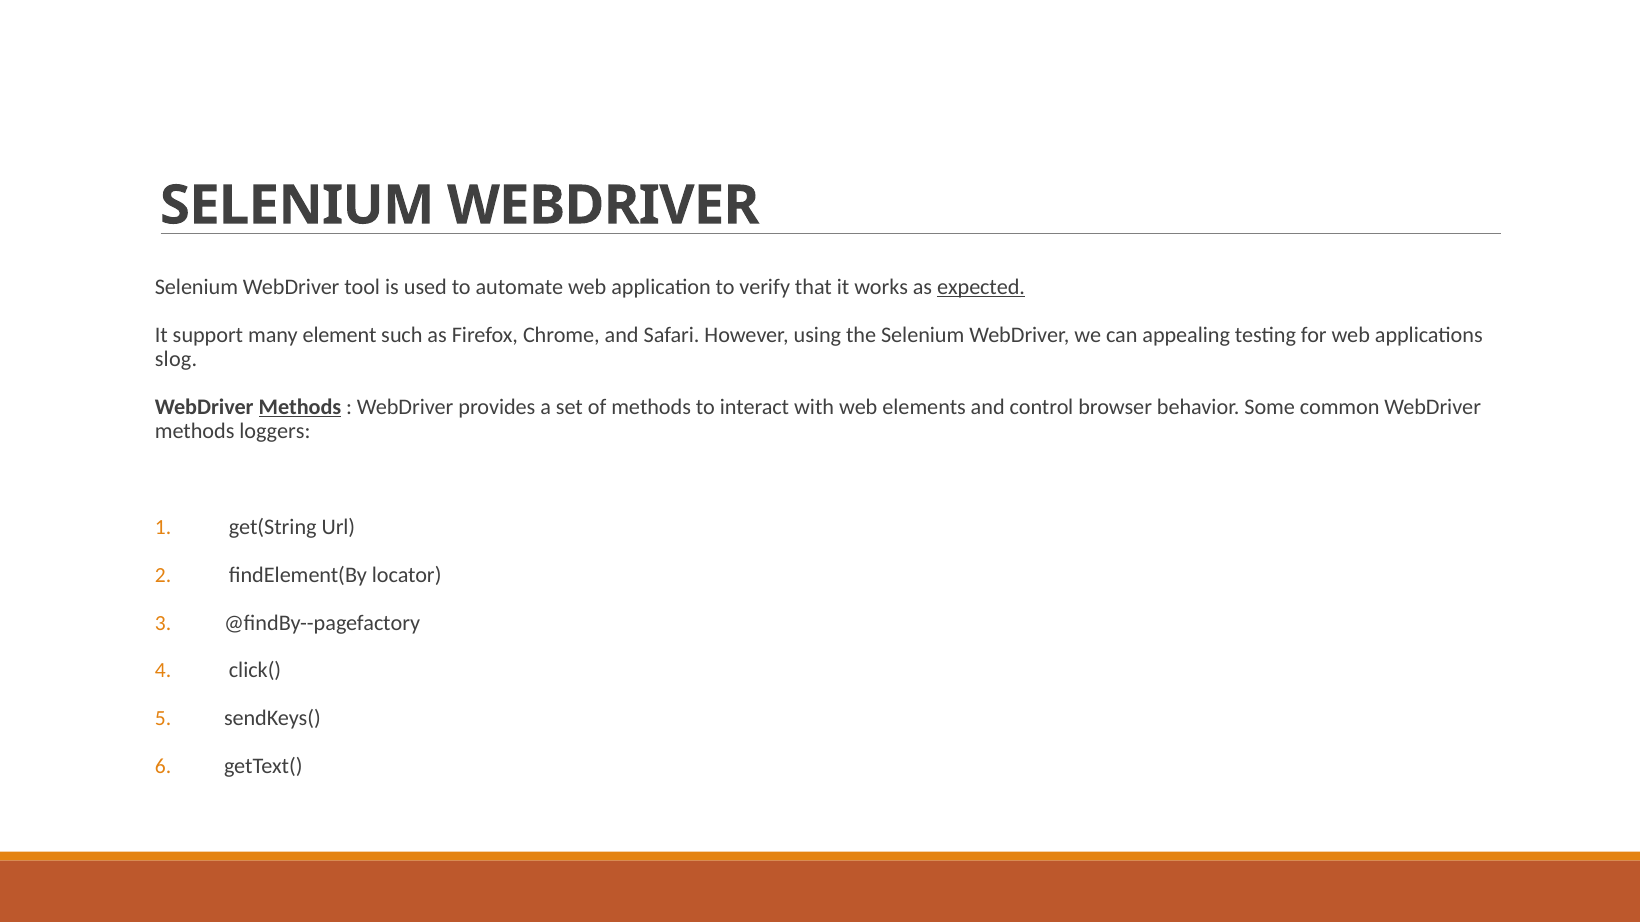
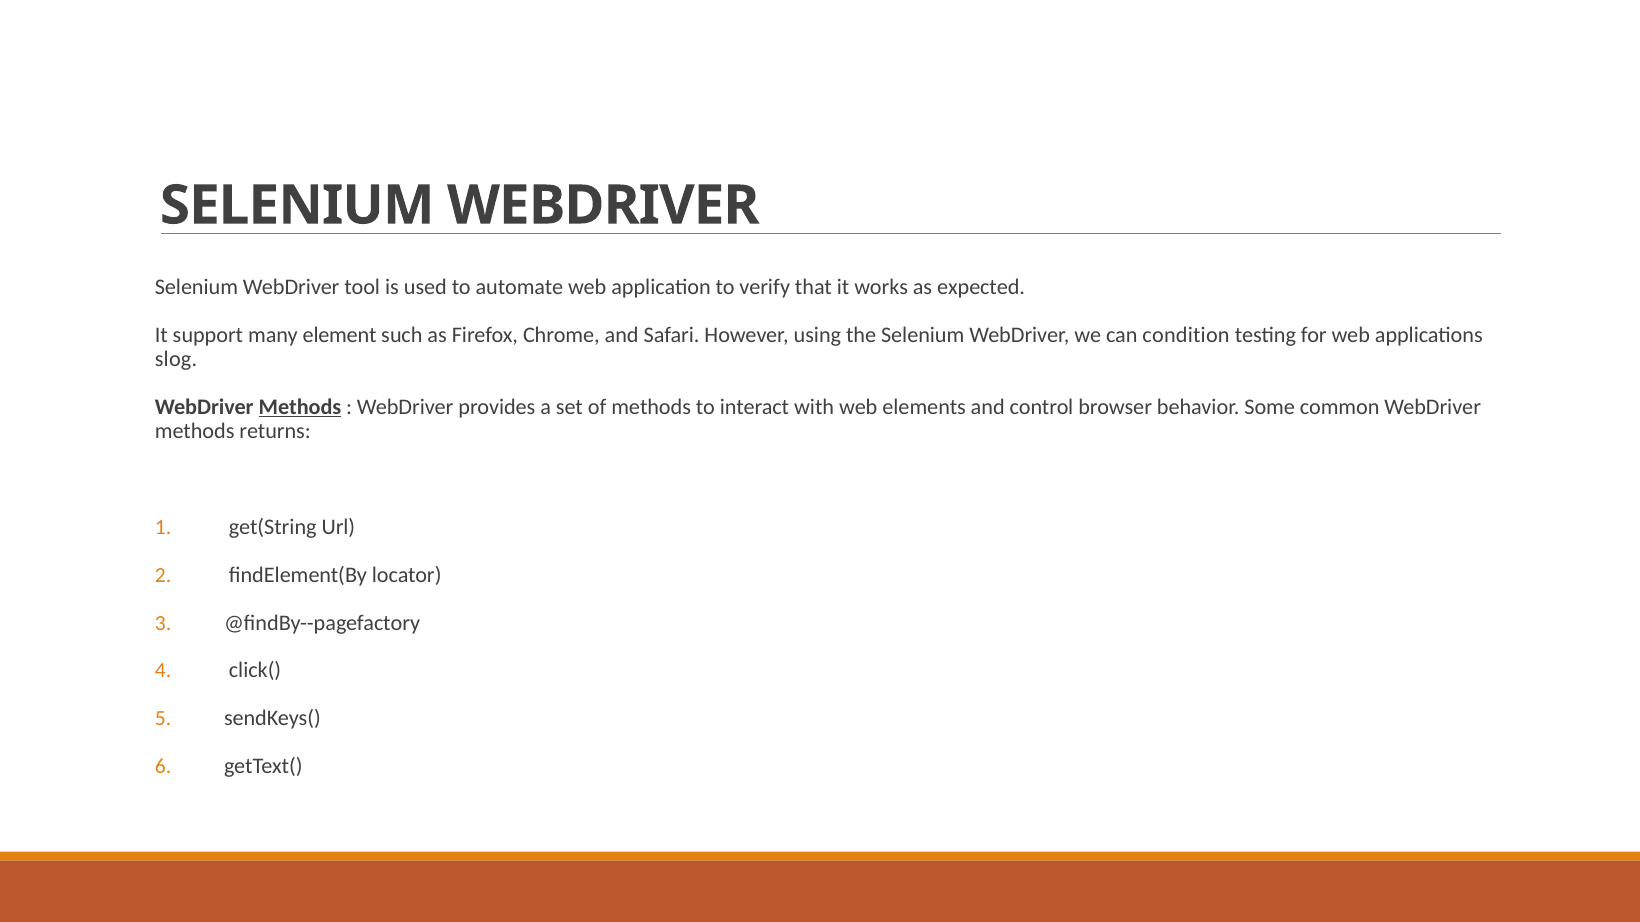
expected underline: present -> none
appealing: appealing -> condition
loggers: loggers -> returns
